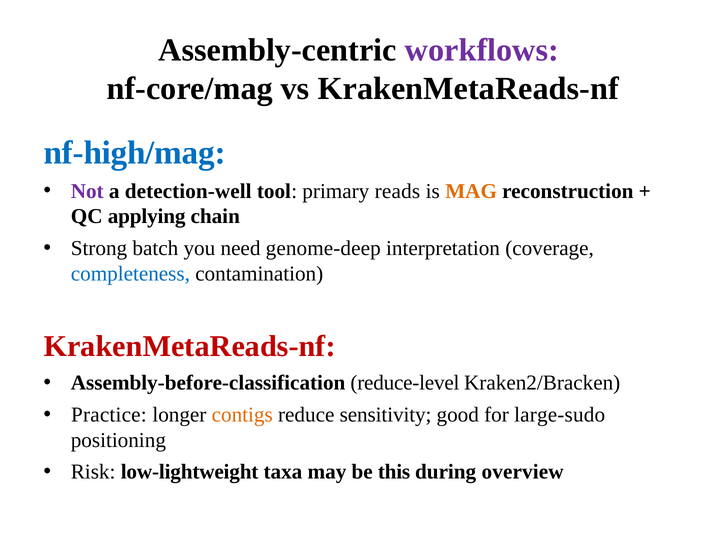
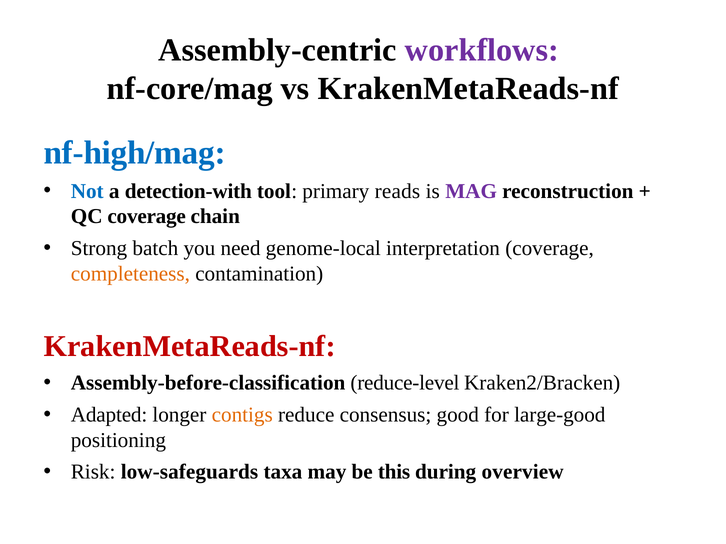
Not colour: purple -> blue
detection-well: detection-well -> detection-with
MAG colour: orange -> purple
QC applying: applying -> coverage
genome-deep: genome-deep -> genome-local
completeness colour: blue -> orange
Practice: Practice -> Adapted
sensitivity: sensitivity -> consensus
large-sudo: large-sudo -> large-good
low-lightweight: low-lightweight -> low-safeguards
